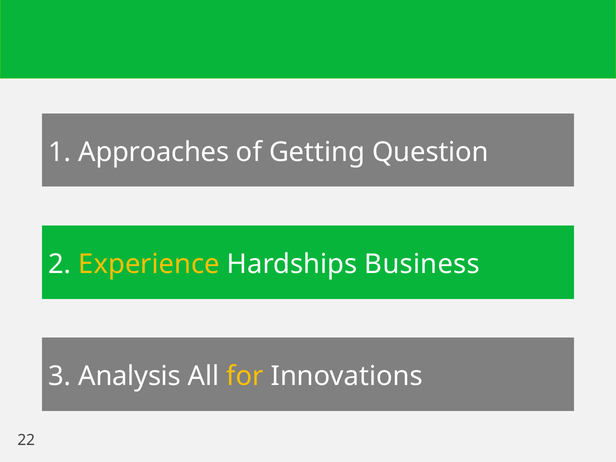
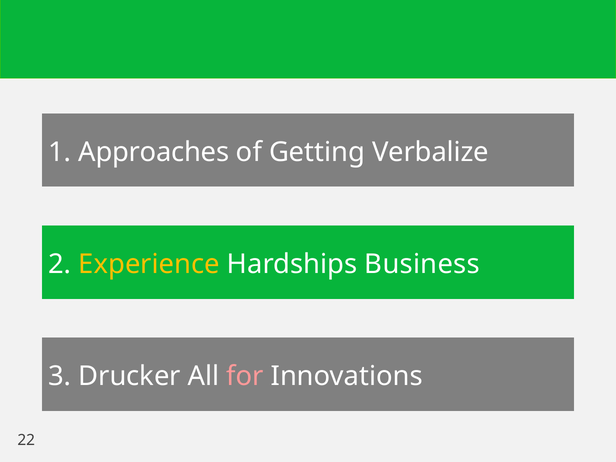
Question: Question -> Verbalize
Analysis: Analysis -> Drucker
for colour: yellow -> pink
